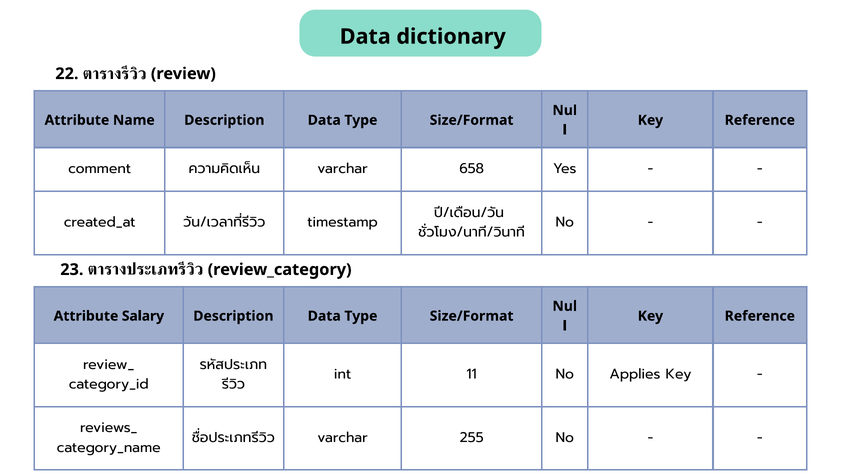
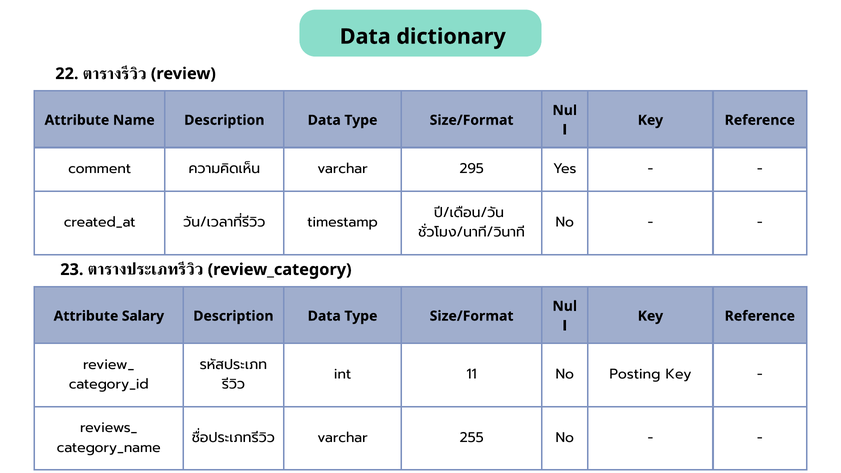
658: 658 -> 295
Applies: Applies -> Posting
